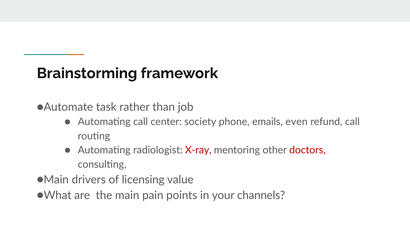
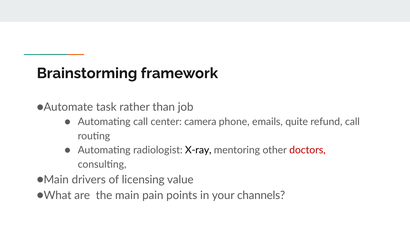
society: society -> camera
even: even -> quite
X-ray colour: red -> black
